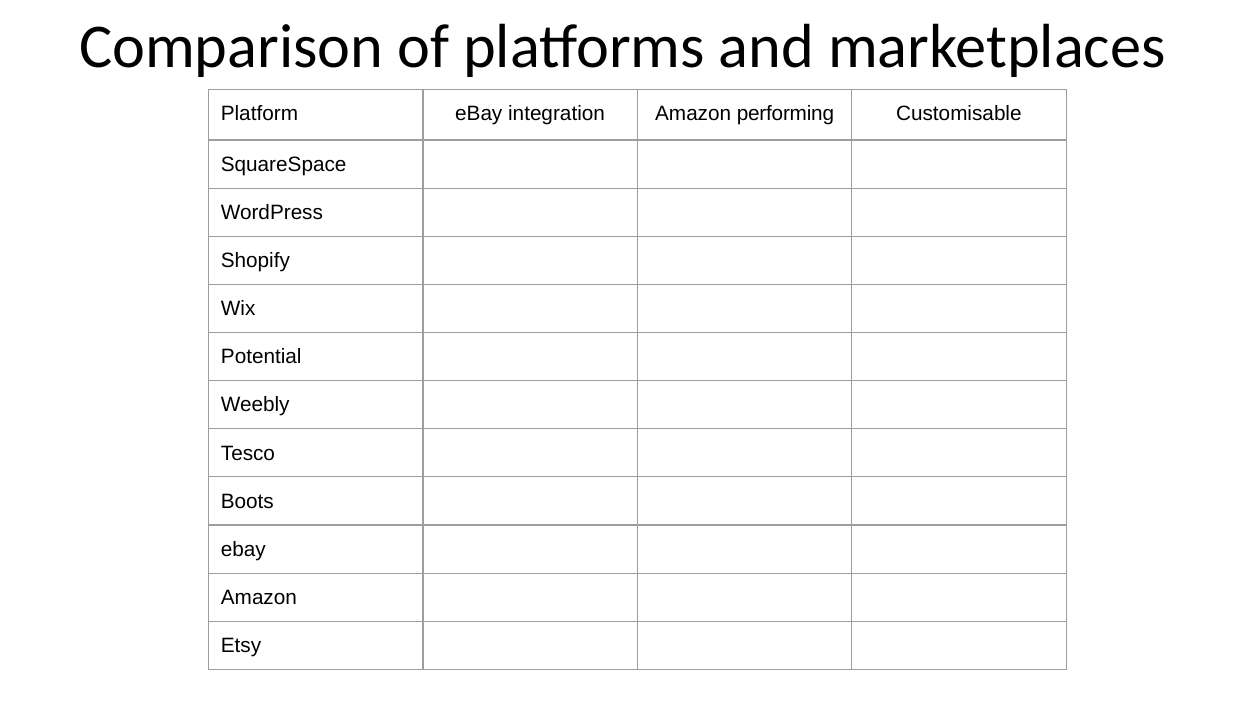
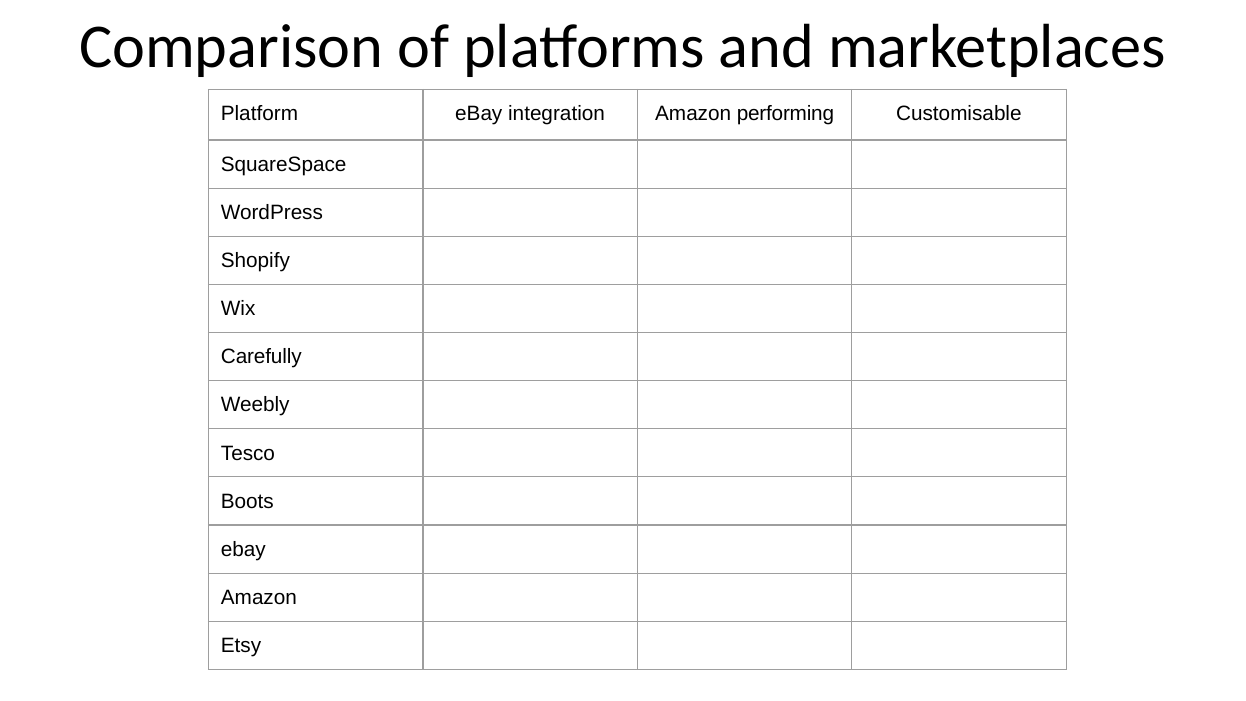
Potential: Potential -> Carefully
